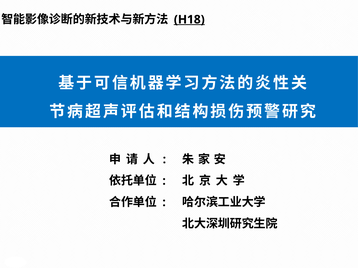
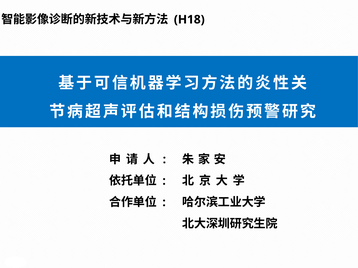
H18 underline: present -> none
